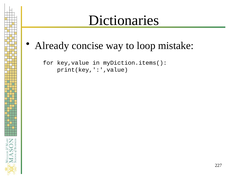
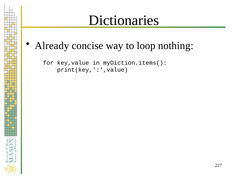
mistake: mistake -> nothing
